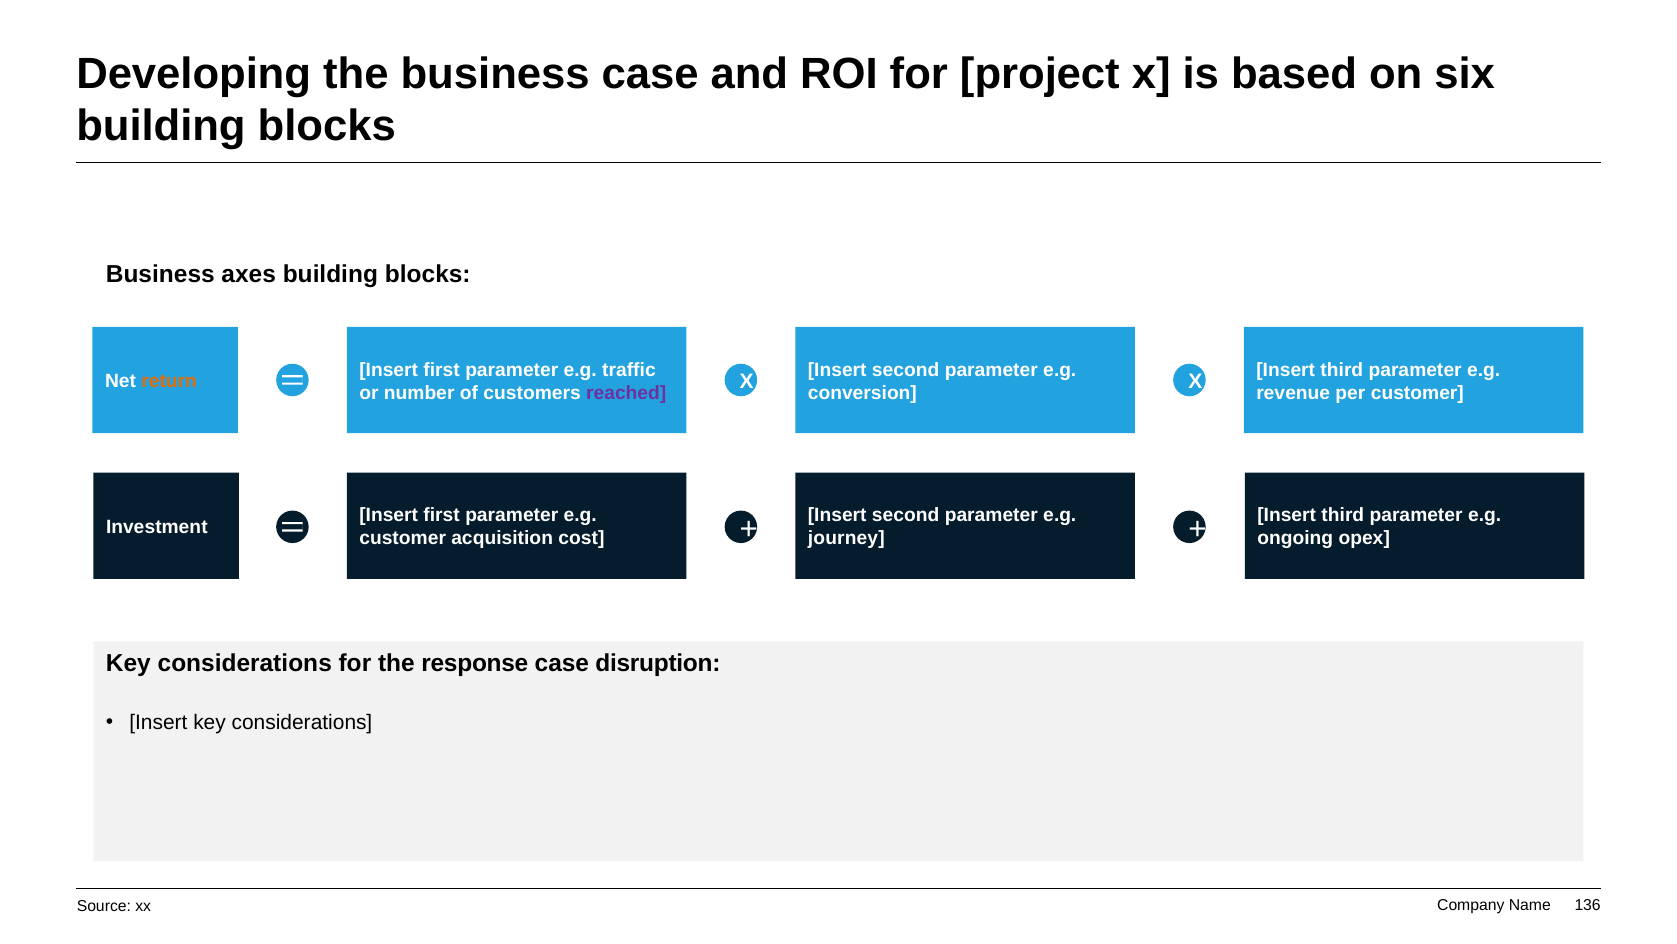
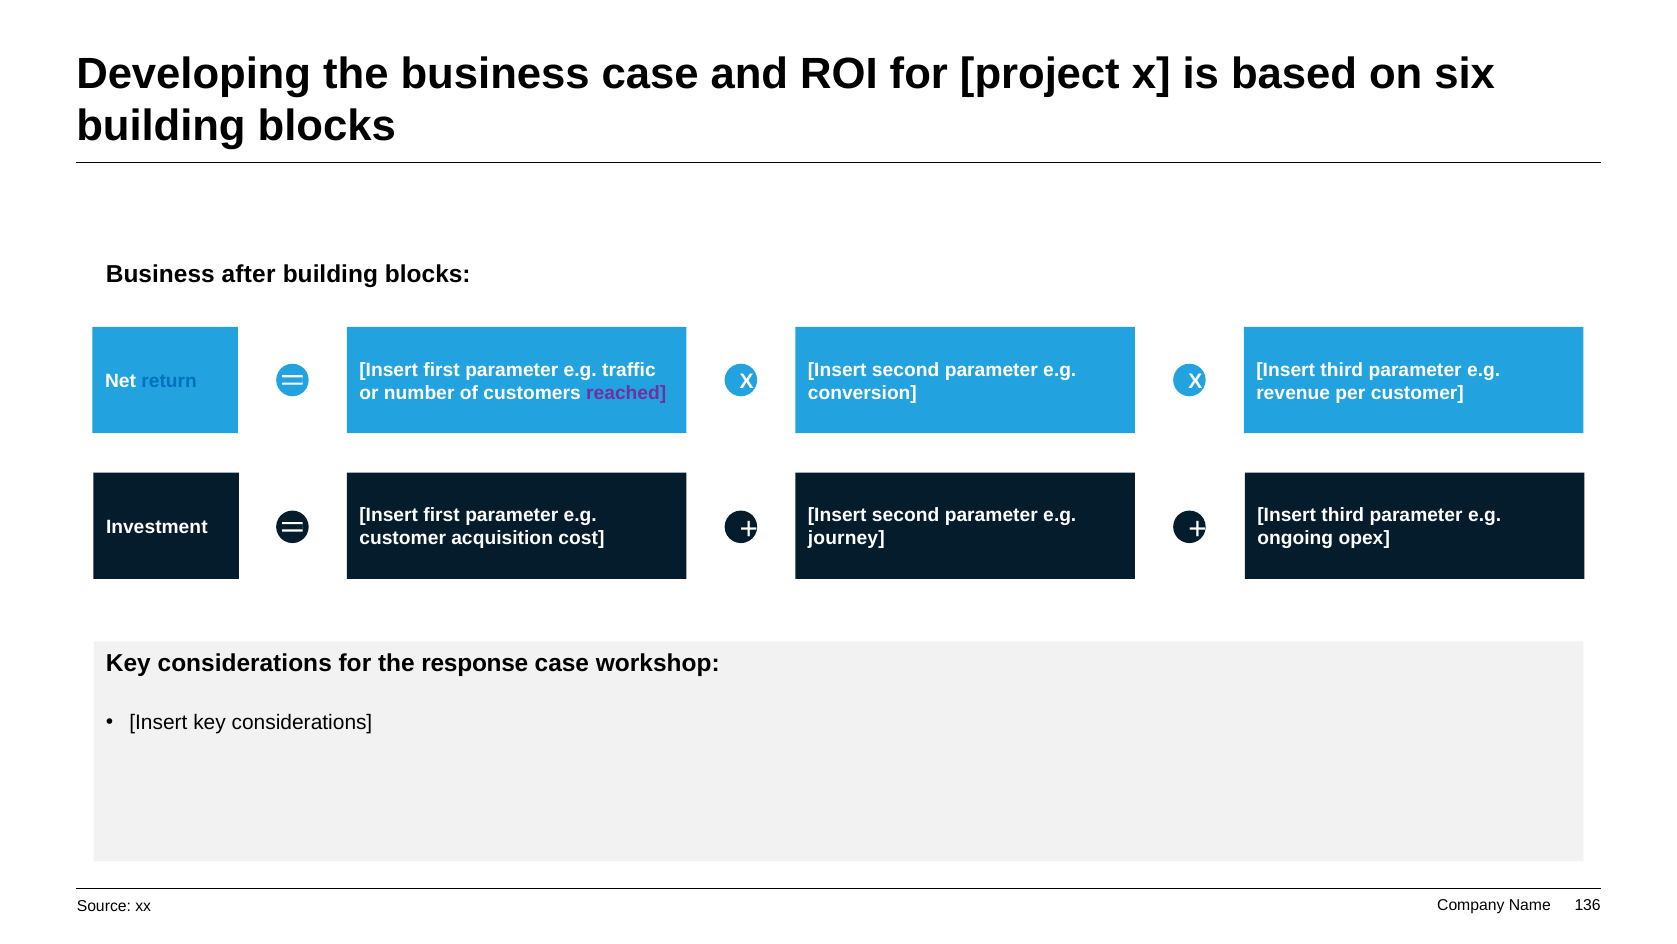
axes: axes -> after
return colour: orange -> blue
disruption: disruption -> workshop
